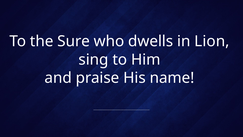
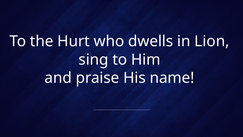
Sure: Sure -> Hurt
